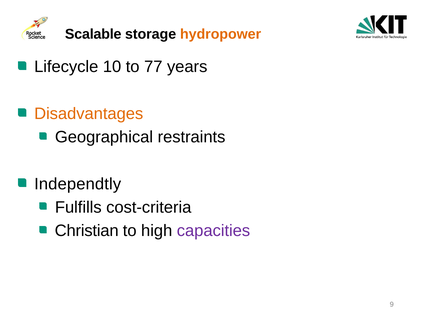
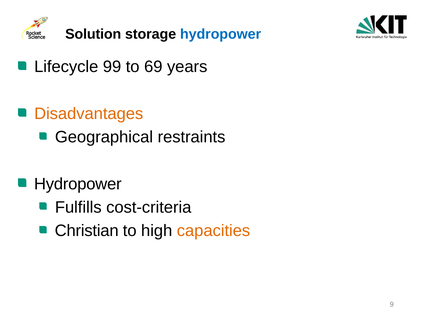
Scalable: Scalable -> Solution
hydropower at (221, 34) colour: orange -> blue
10: 10 -> 99
77: 77 -> 69
Independtly at (78, 184): Independtly -> Hydropower
capacities colour: purple -> orange
